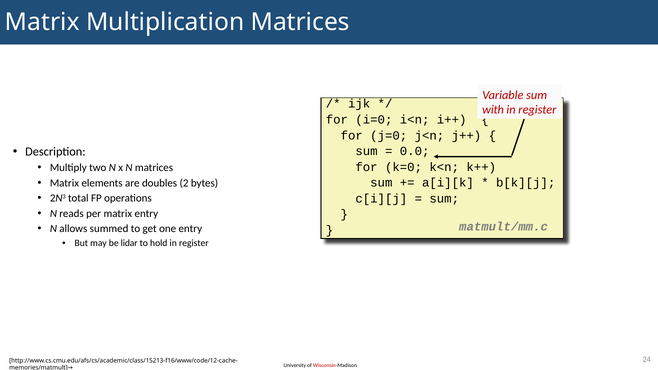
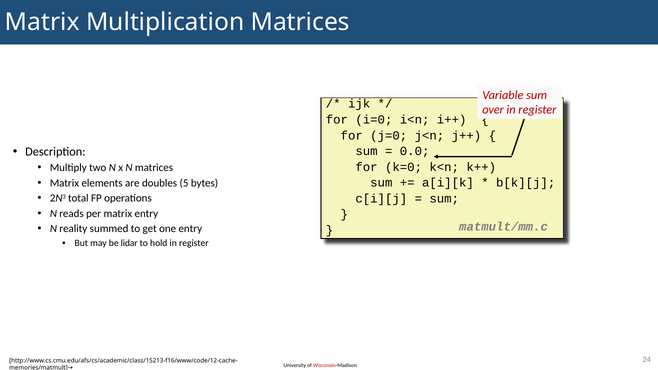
with: with -> over
2: 2 -> 5
allows: allows -> reality
